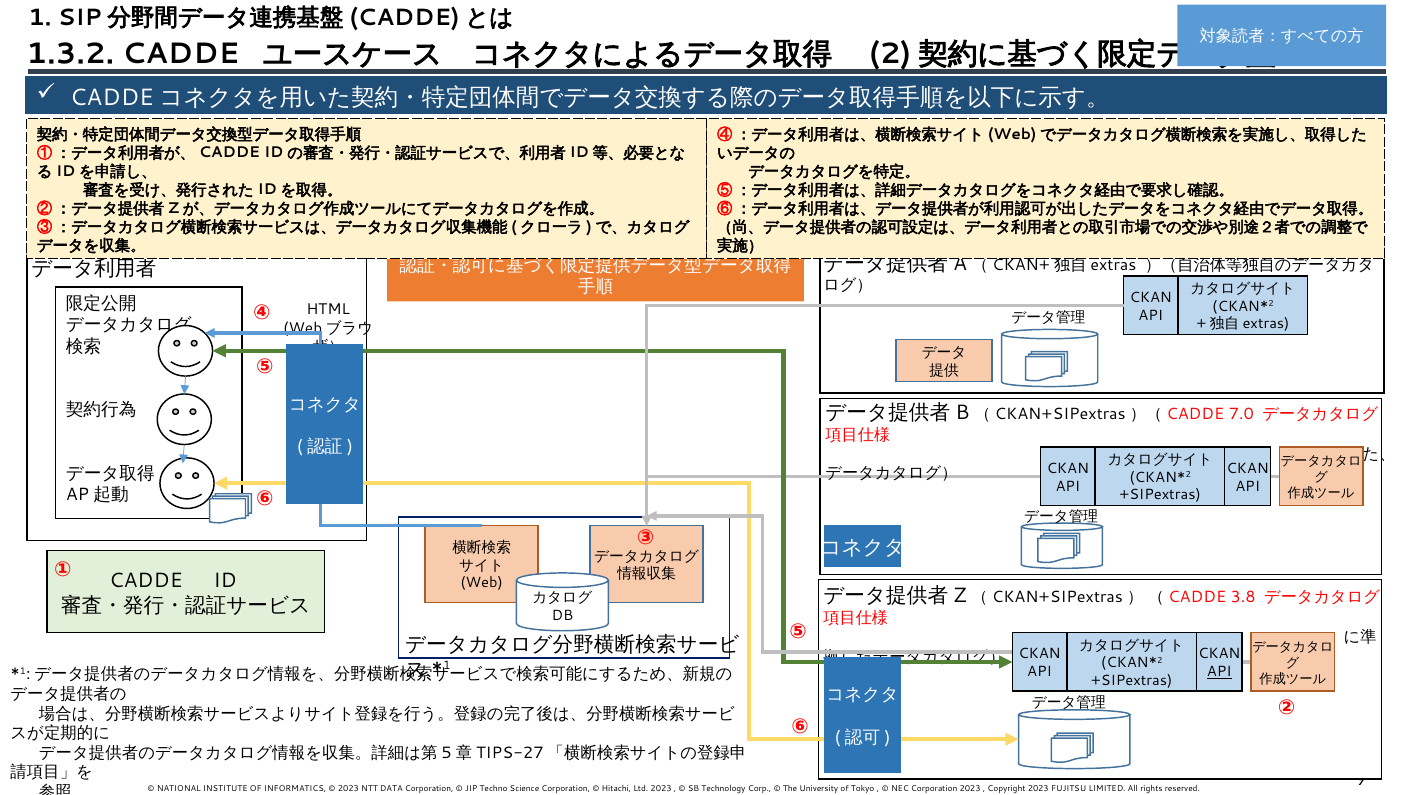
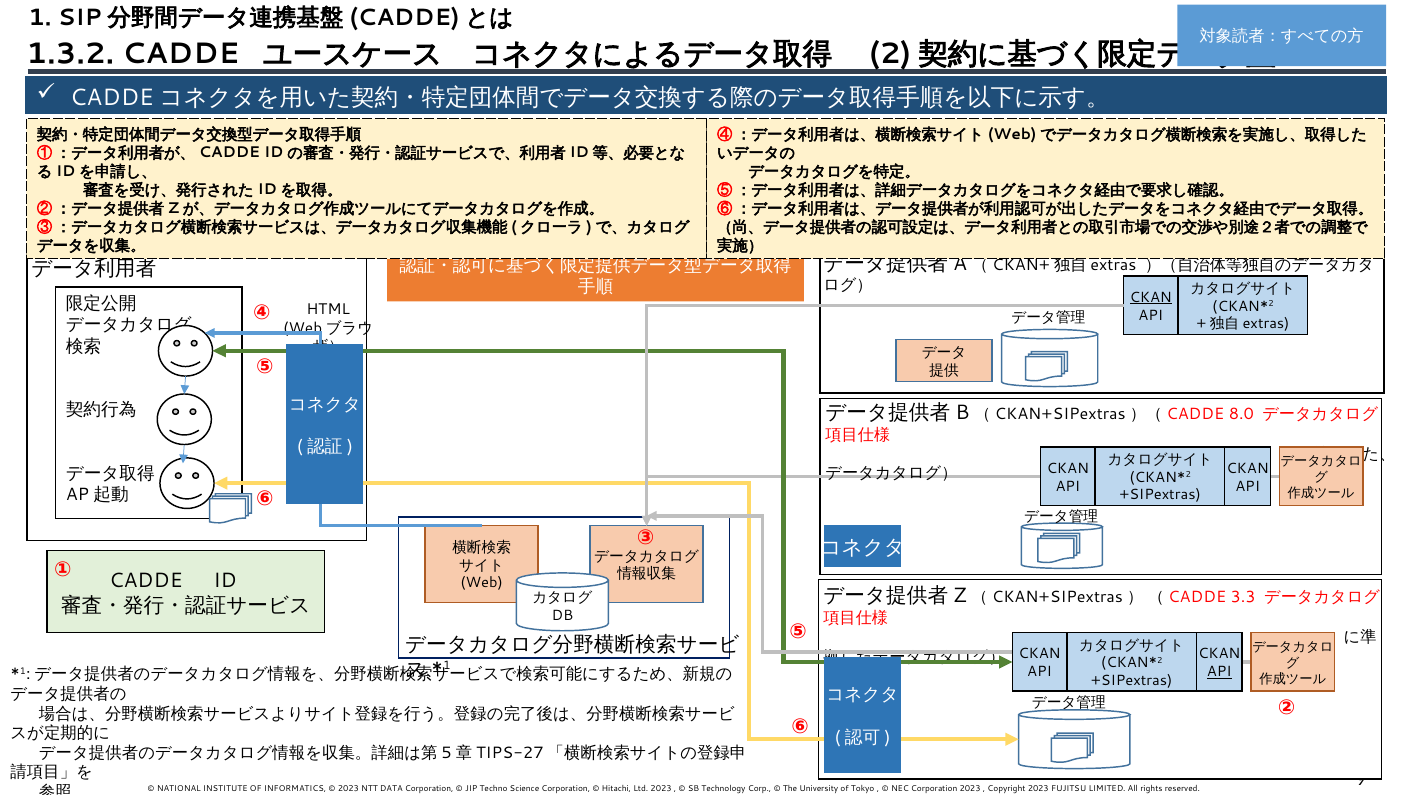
CKAN at (1151, 298) underline: none -> present
7.0: 7.0 -> 8.0
3.8: 3.8 -> 3.3
